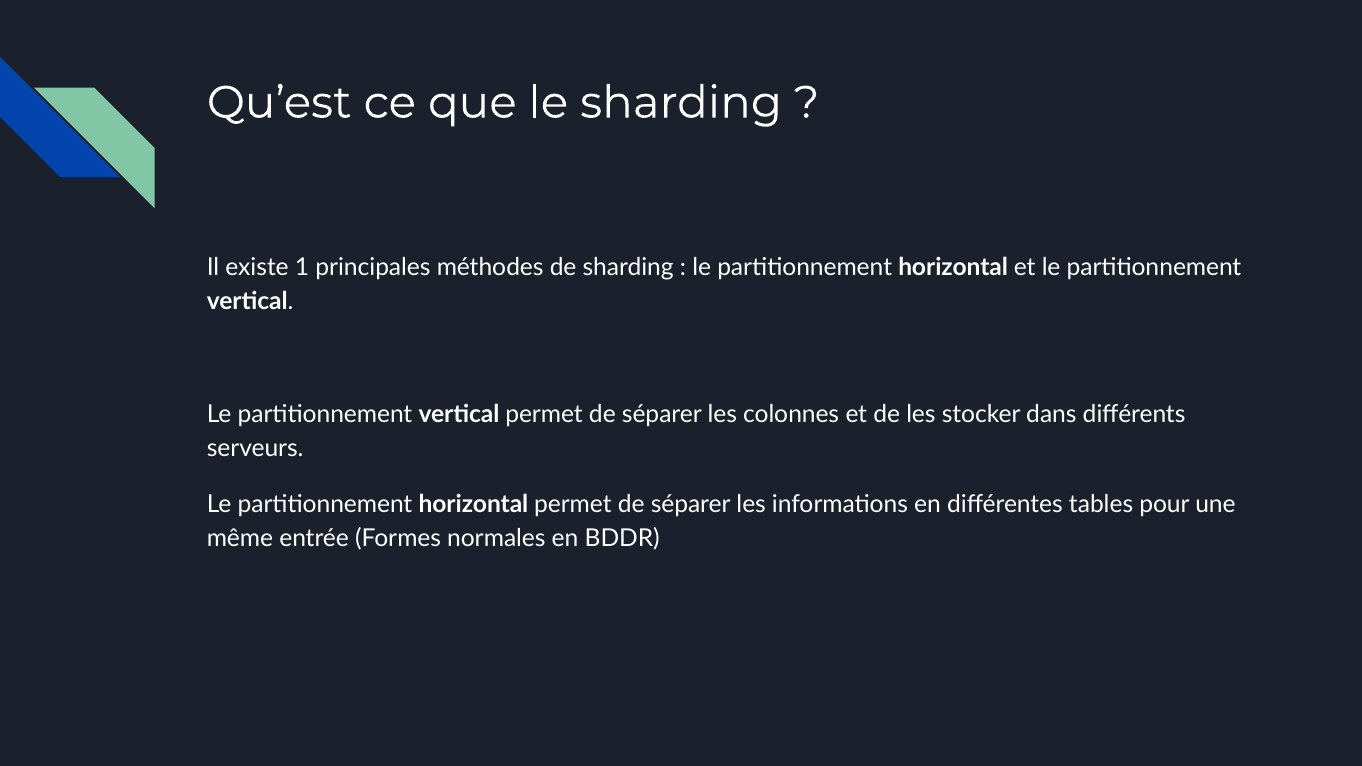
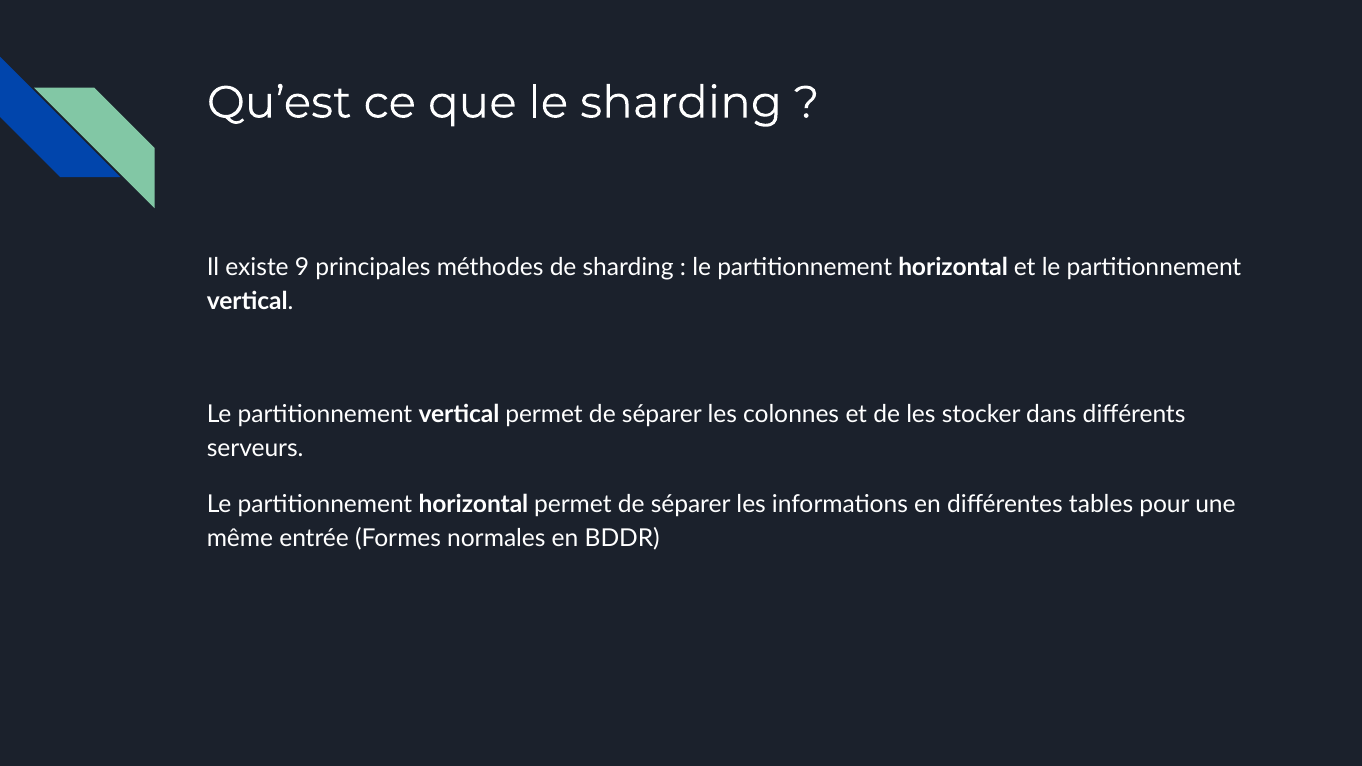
1: 1 -> 9
